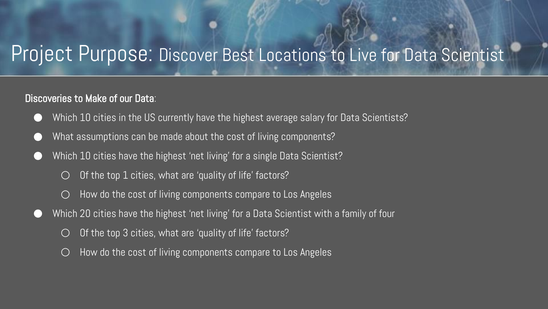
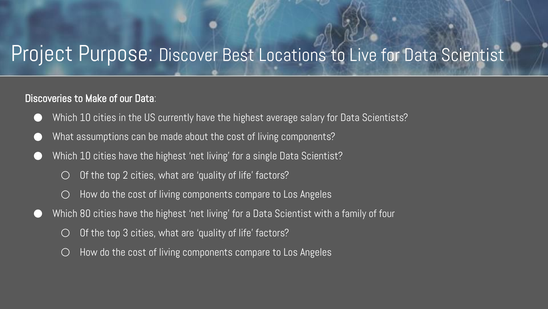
1: 1 -> 2
20: 20 -> 80
